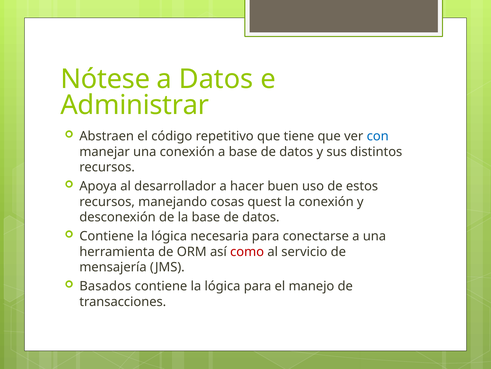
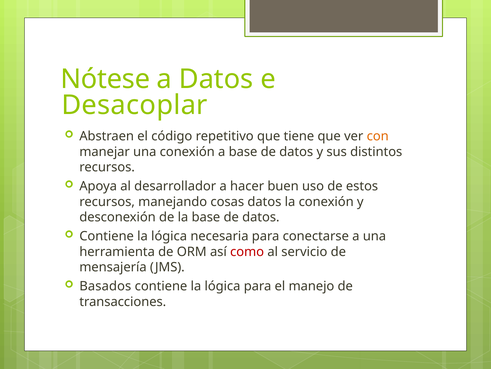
Administrar: Administrar -> Desacoplar
con colour: blue -> orange
cosas quest: quest -> datos
